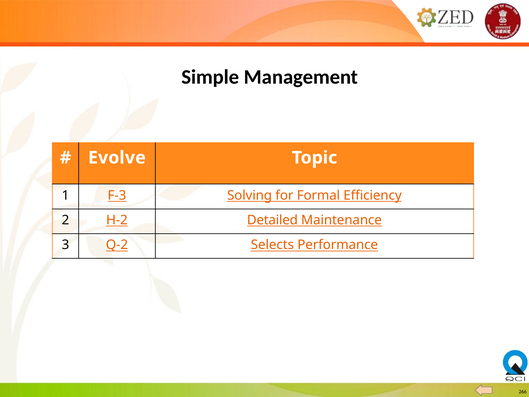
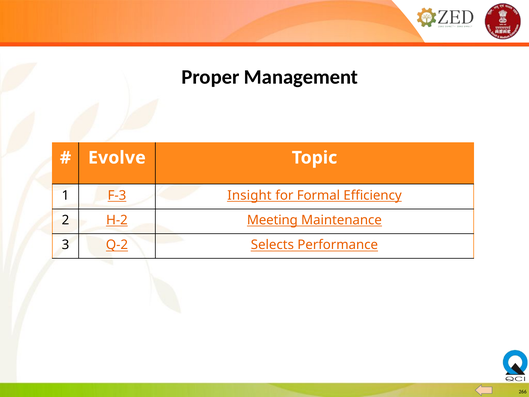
Simple: Simple -> Proper
Solving: Solving -> Insight
Detailed: Detailed -> Meeting
